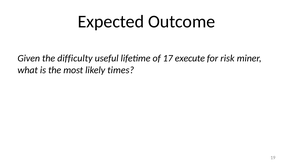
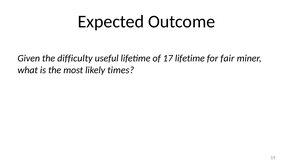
17 execute: execute -> lifetime
risk: risk -> fair
